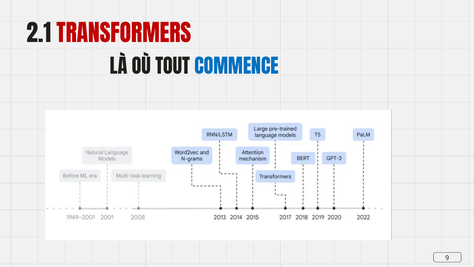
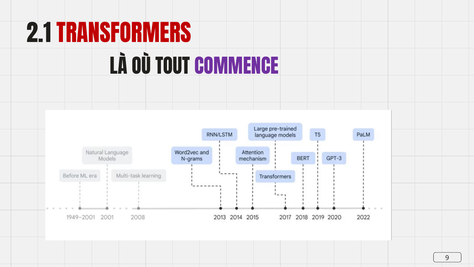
COMMENCE colour: blue -> purple
